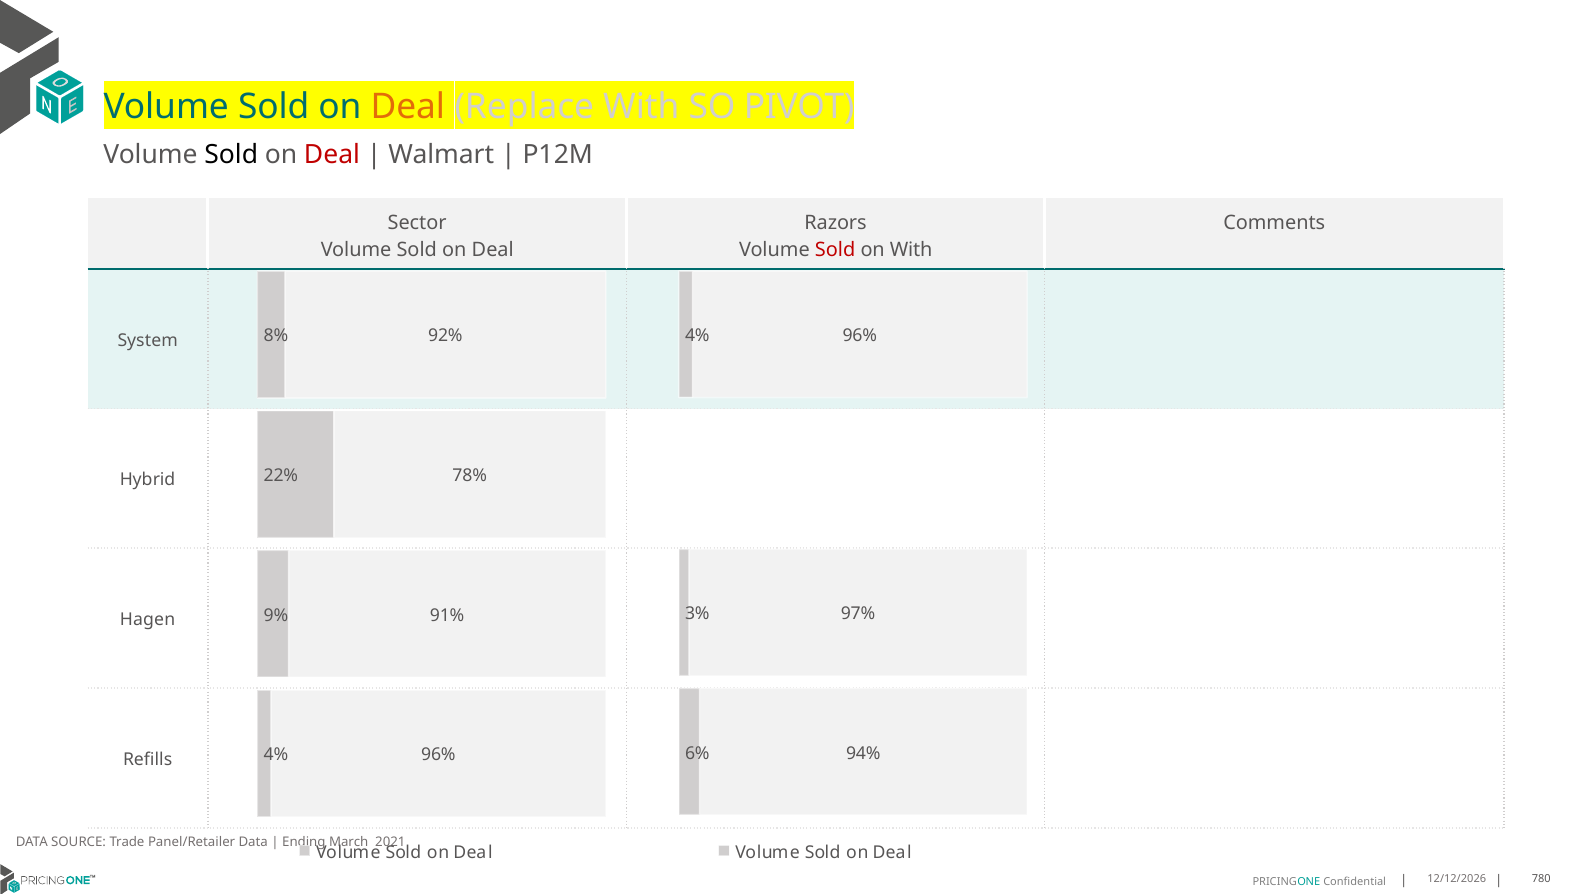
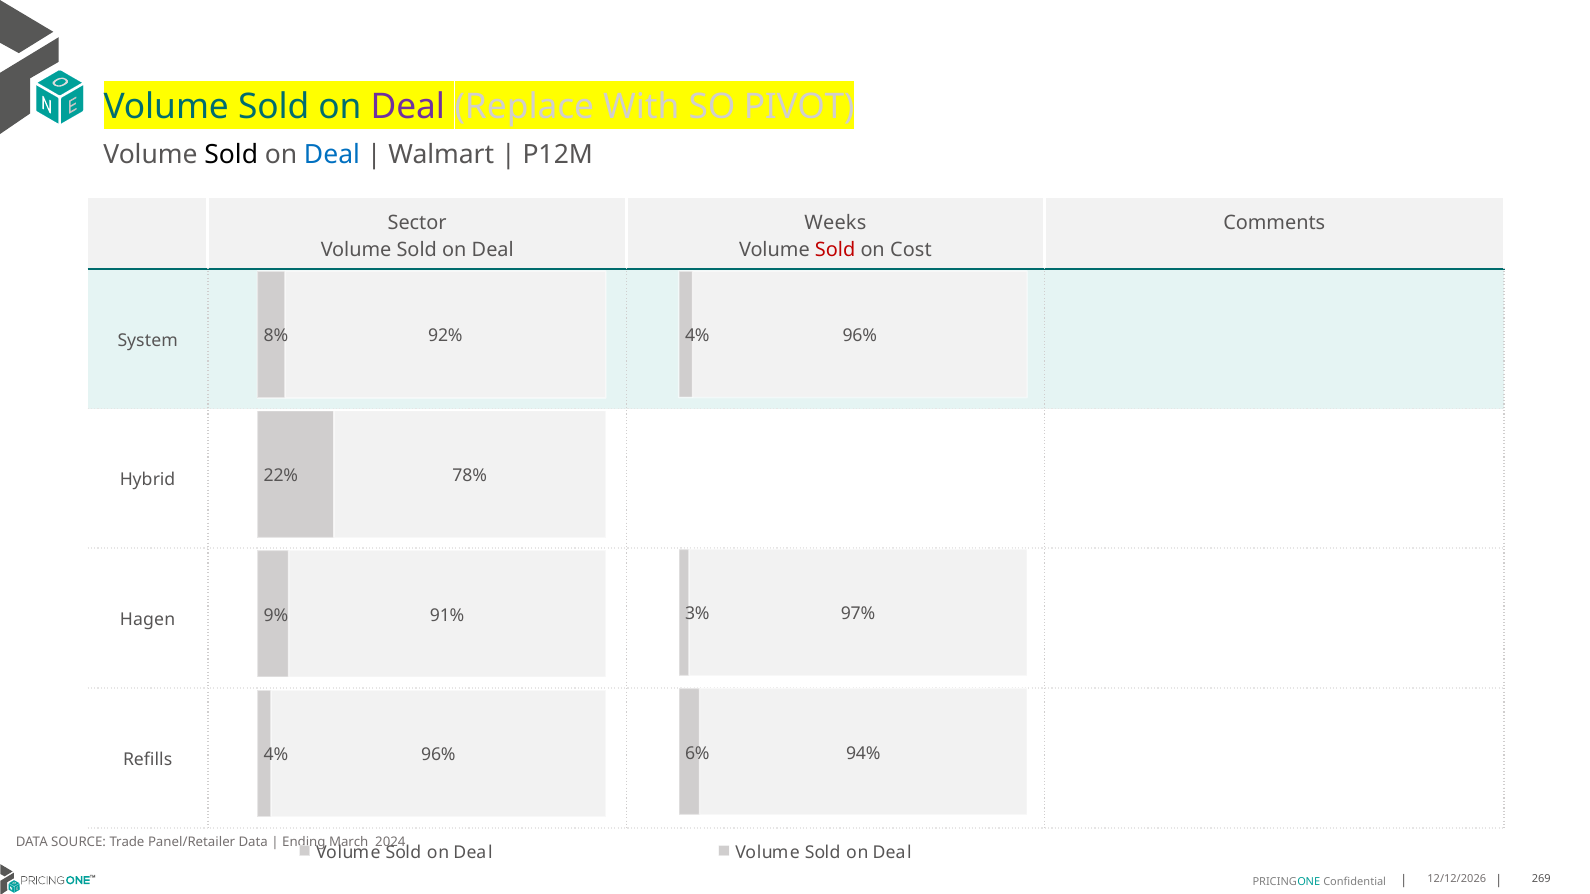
Deal at (408, 107) colour: orange -> purple
Deal at (332, 155) colour: red -> blue
Razors: Razors -> Weeks
on With: With -> Cost
2021: 2021 -> 2024
780: 780 -> 269
